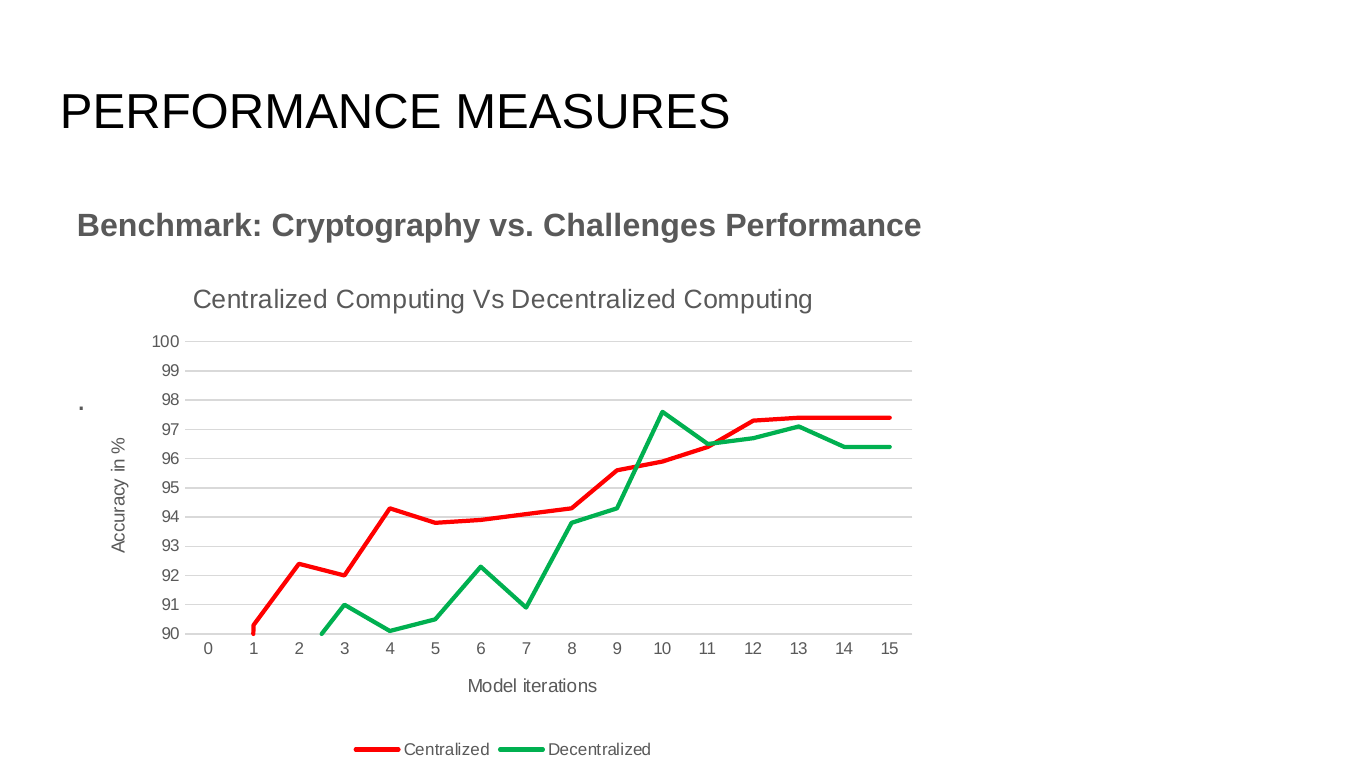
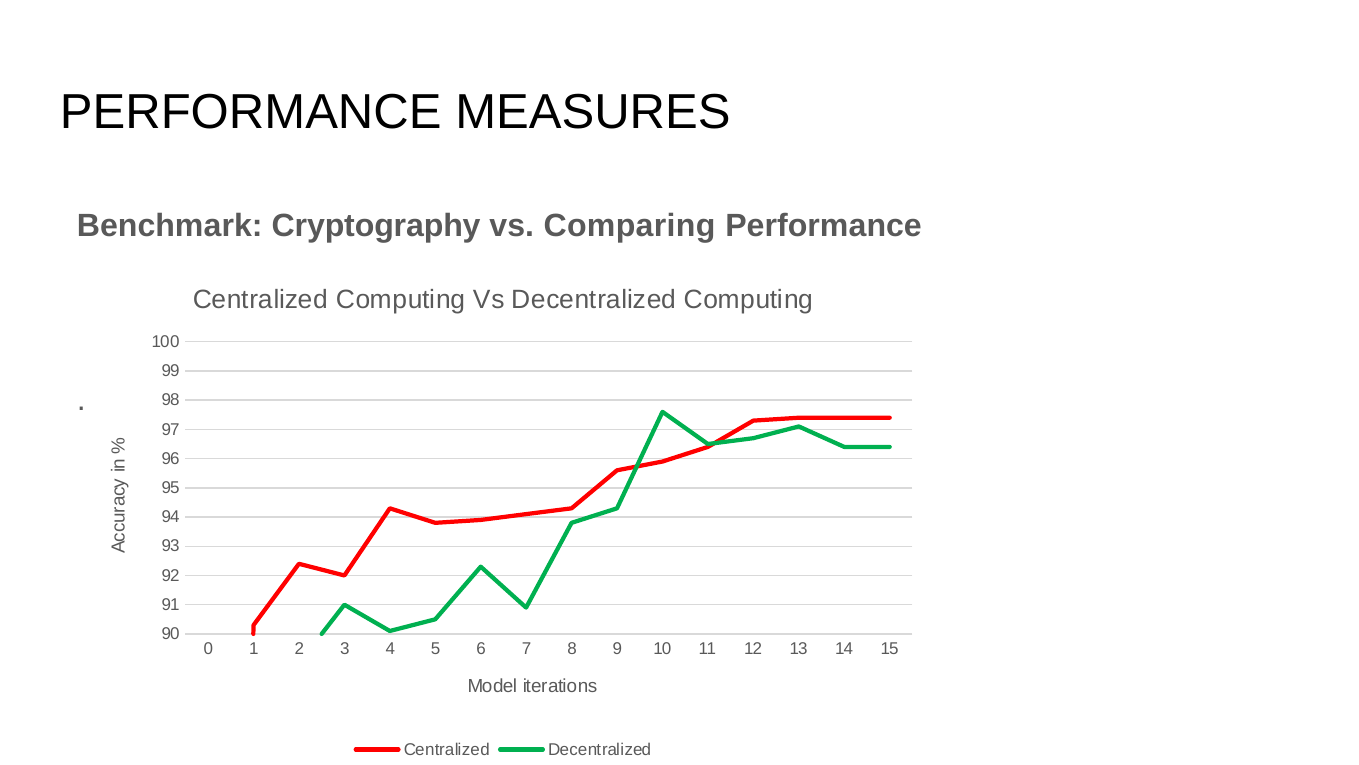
Challenges: Challenges -> Comparing
